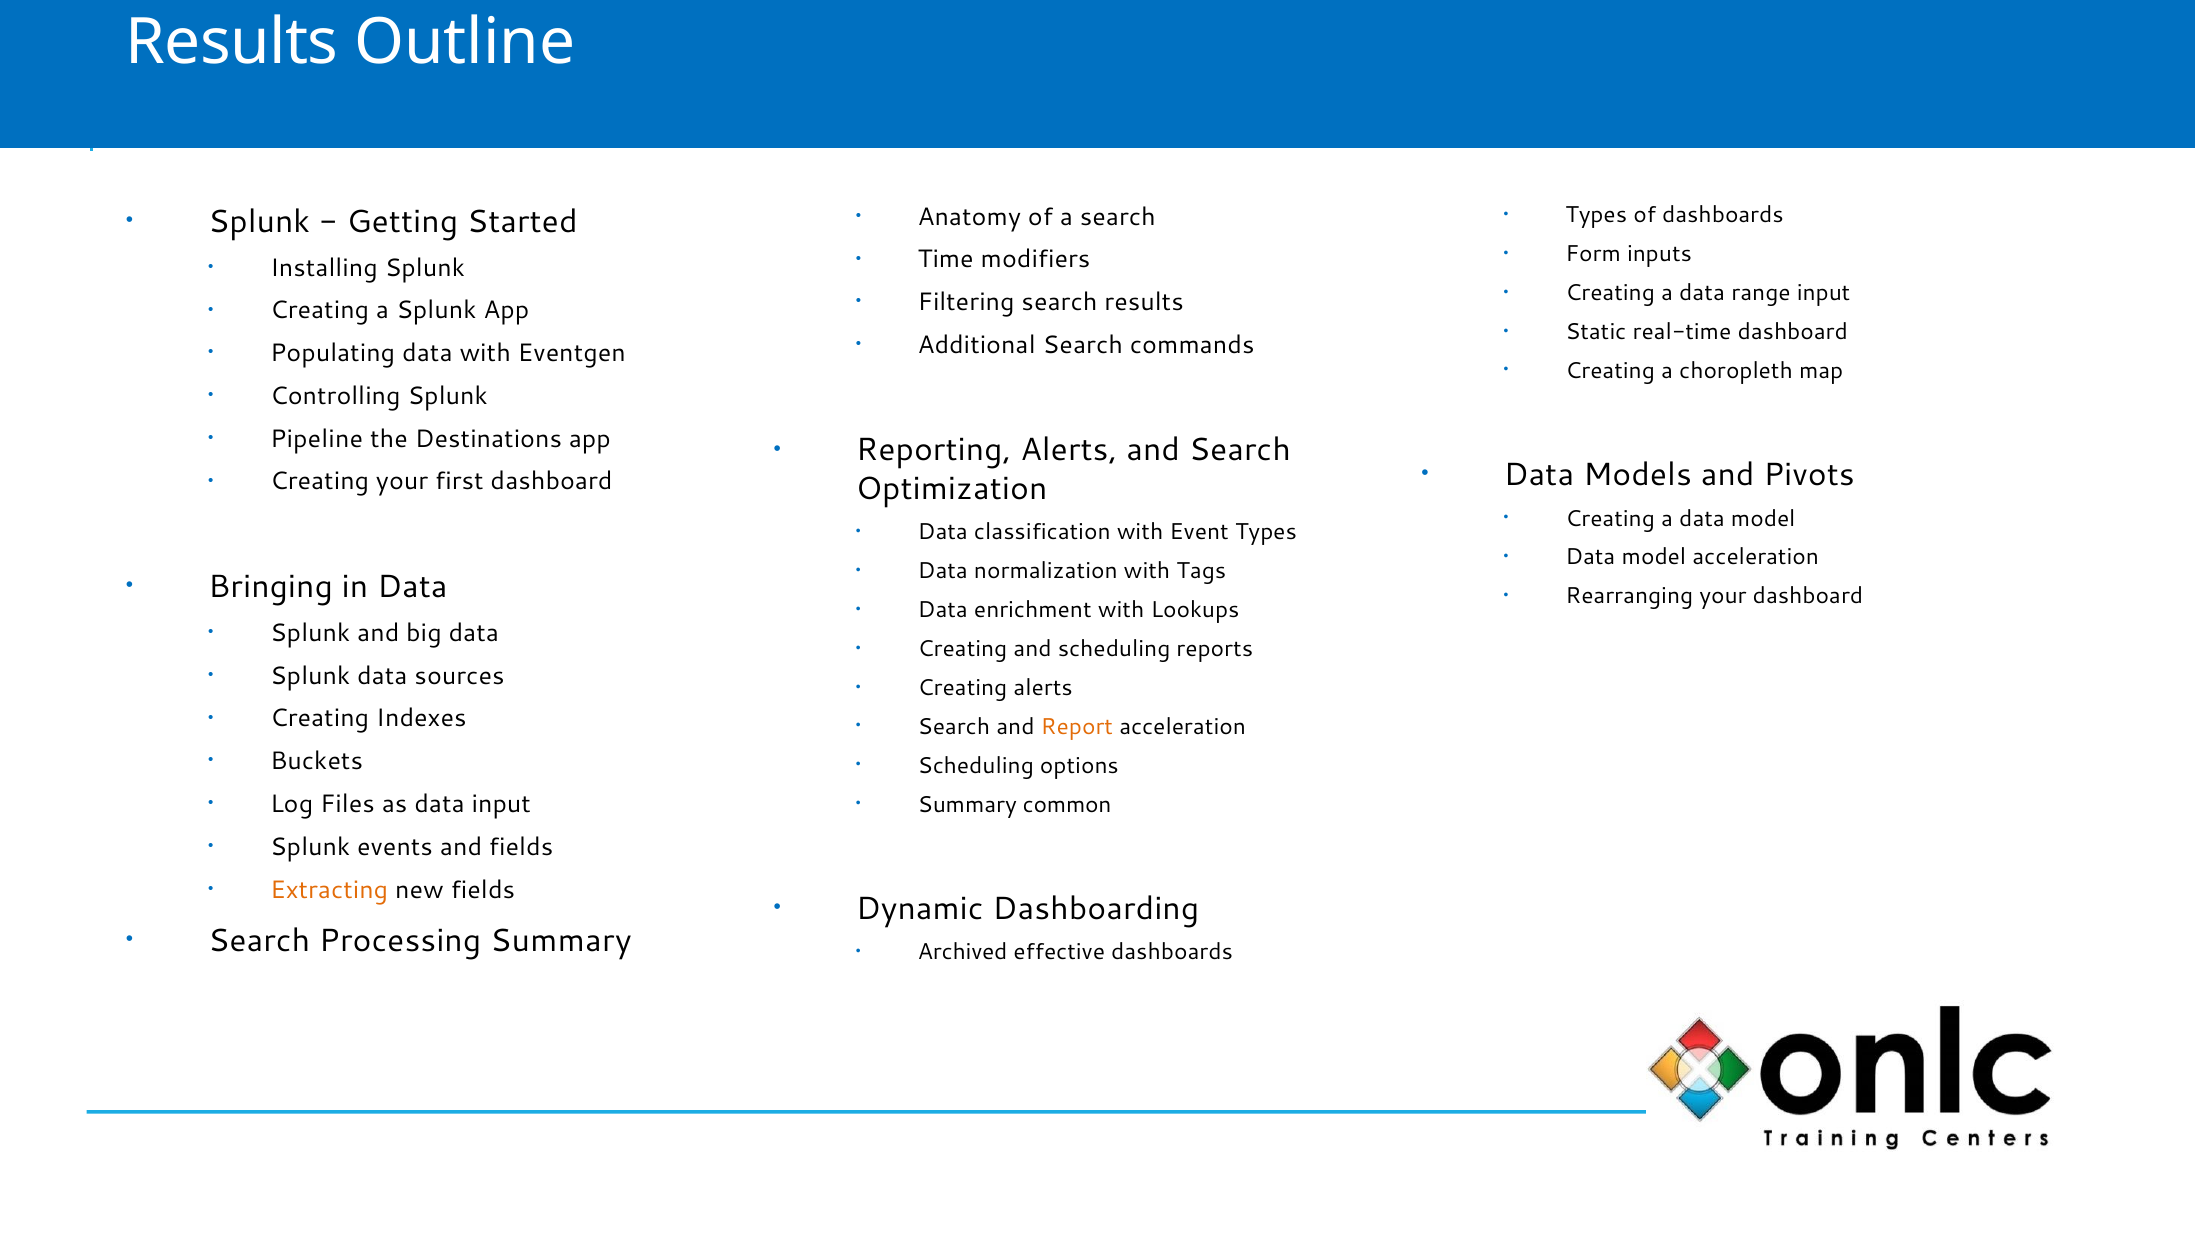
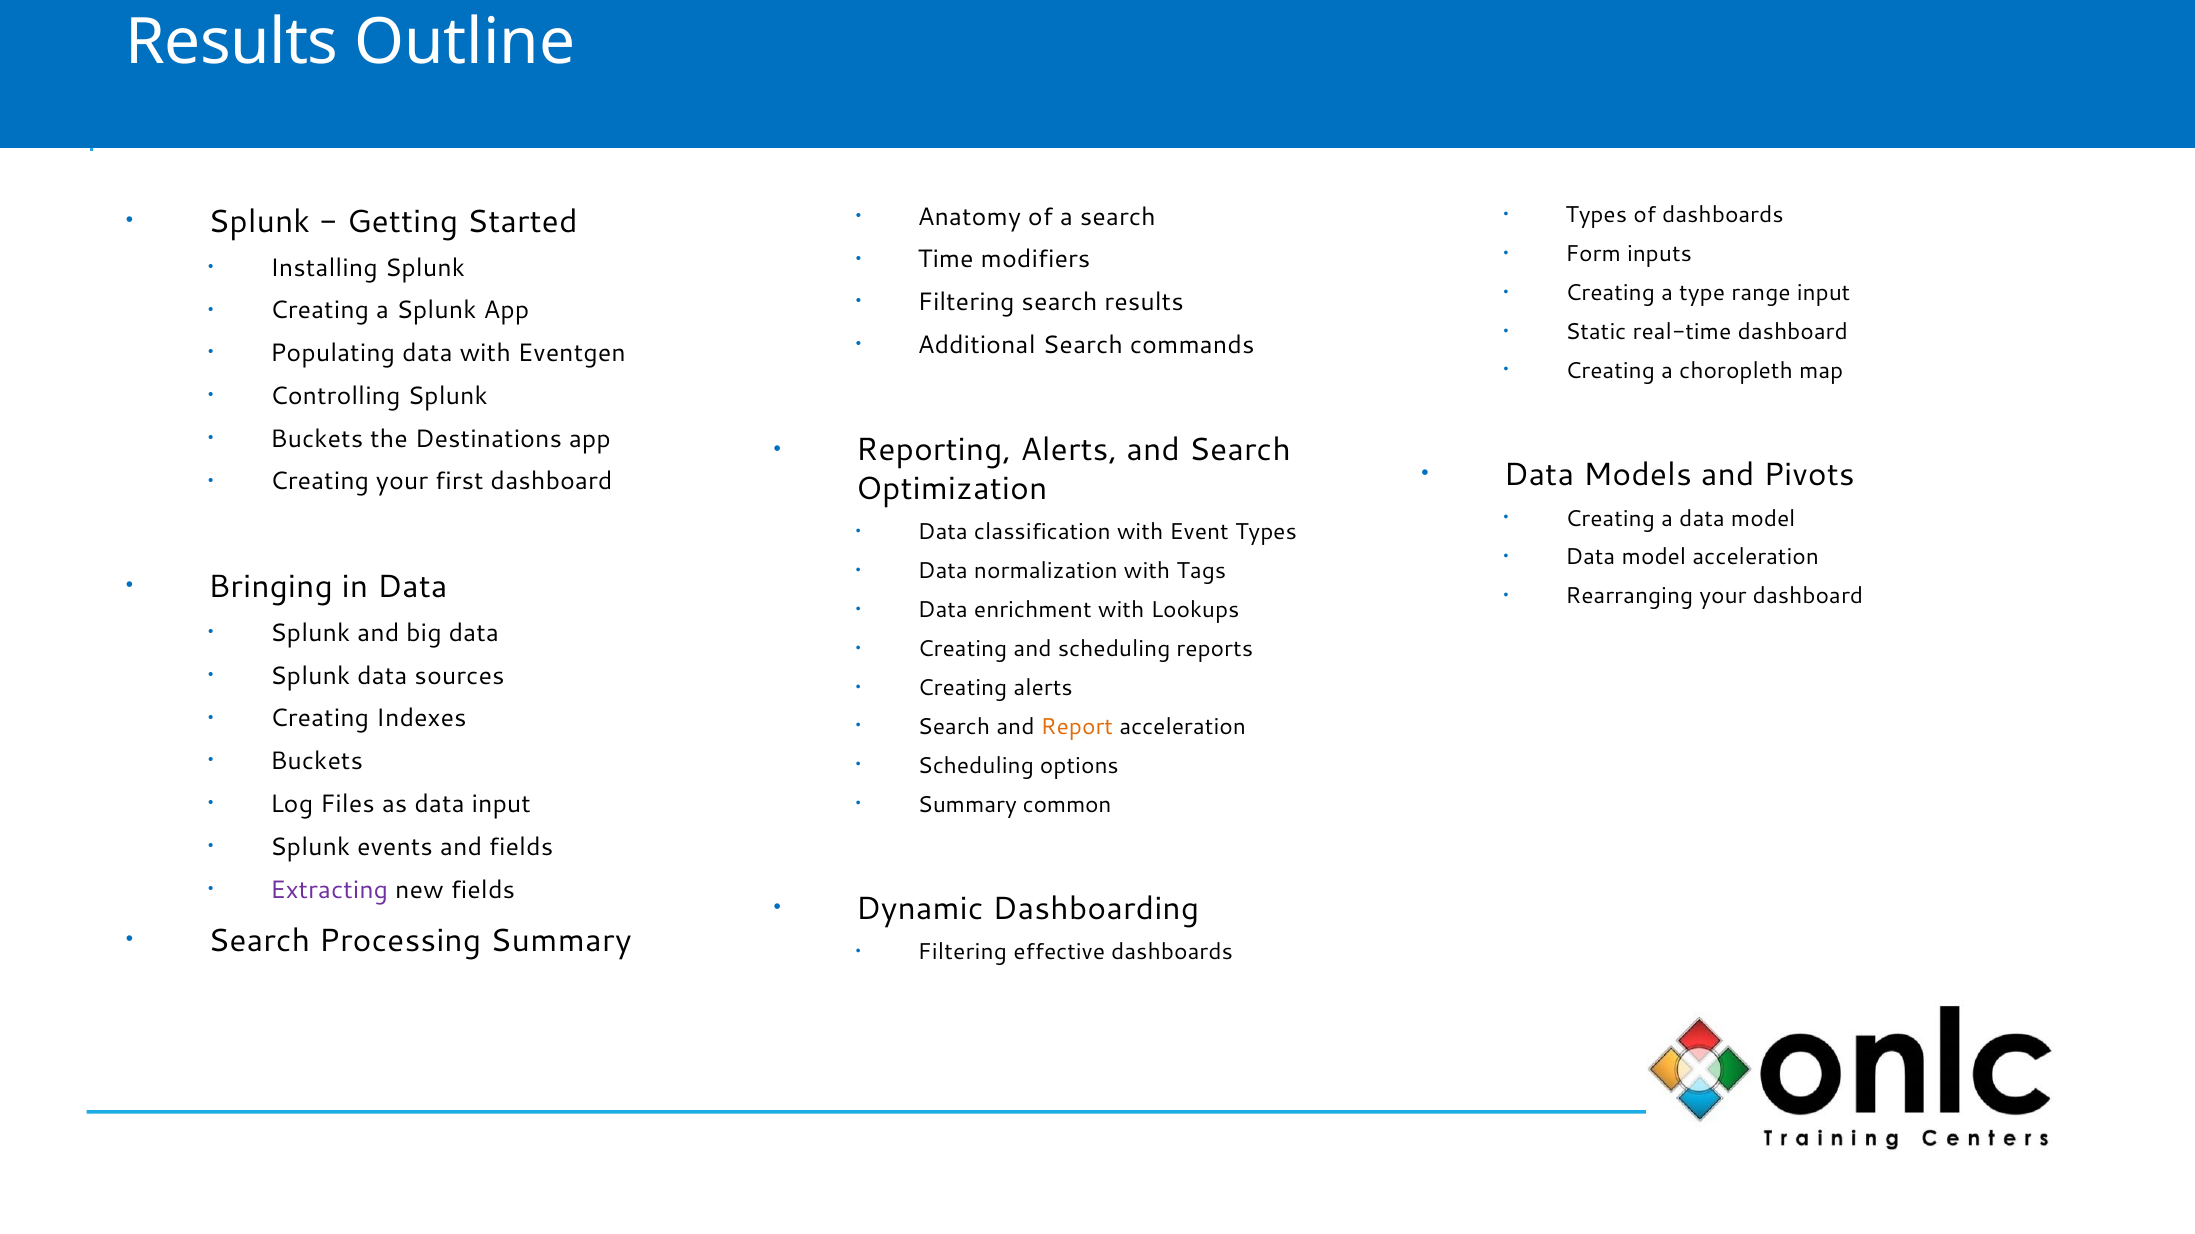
data at (1702, 293): data -> type
Pipeline at (317, 439): Pipeline -> Buckets
Extracting colour: orange -> purple
Archived at (963, 953): Archived -> Filtering
